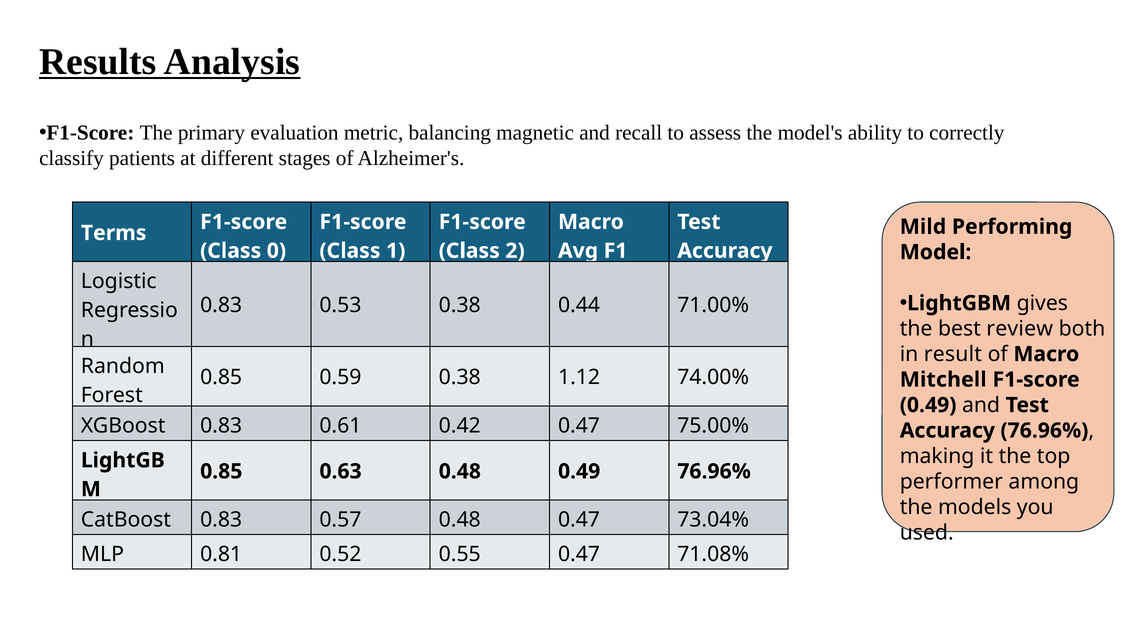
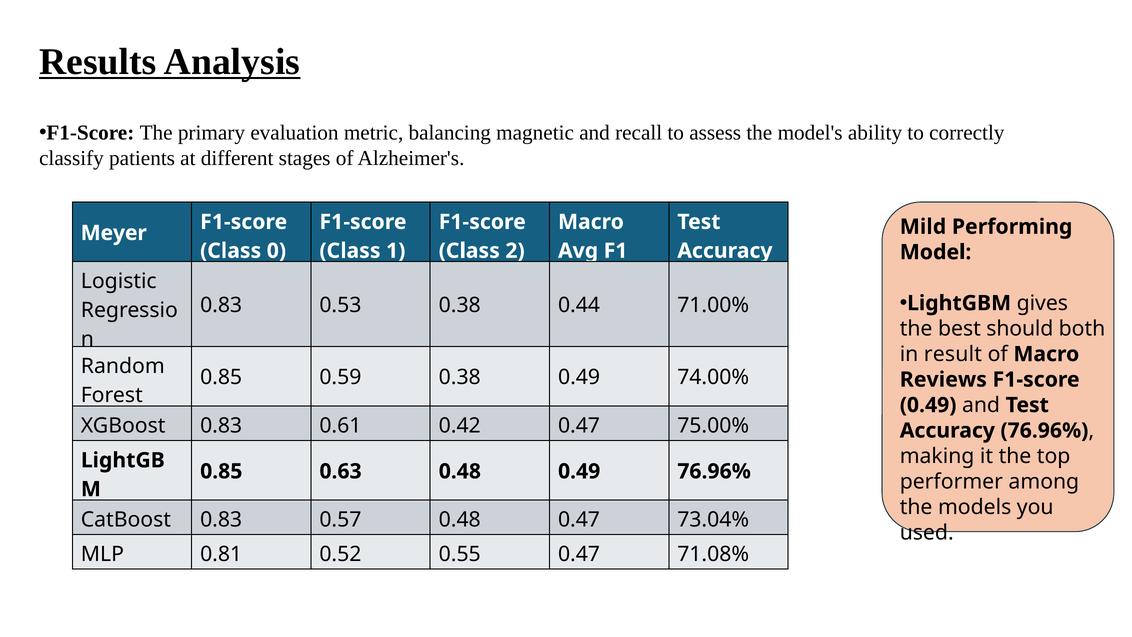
Terms: Terms -> Meyer
review: review -> should
0.38 1.12: 1.12 -> 0.49
Mitchell: Mitchell -> Reviews
